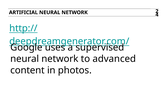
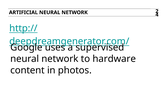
advanced: advanced -> hardware
